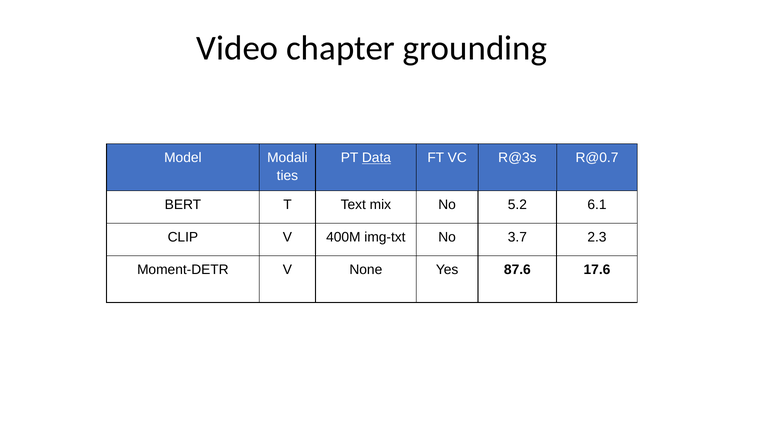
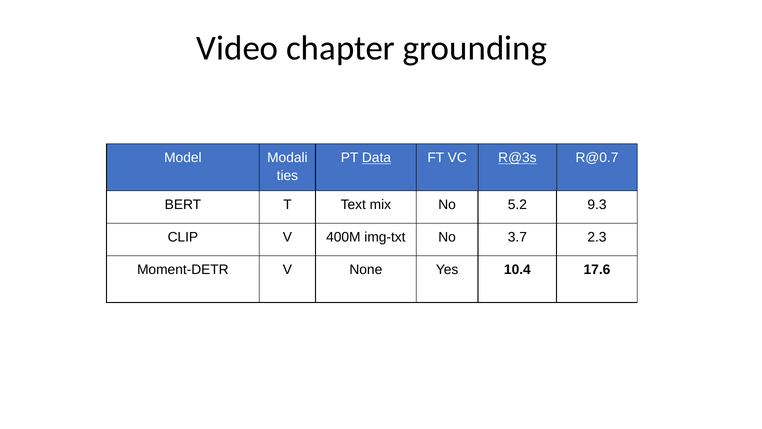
R@3s underline: none -> present
6.1: 6.1 -> 9.3
87.6: 87.6 -> 10.4
